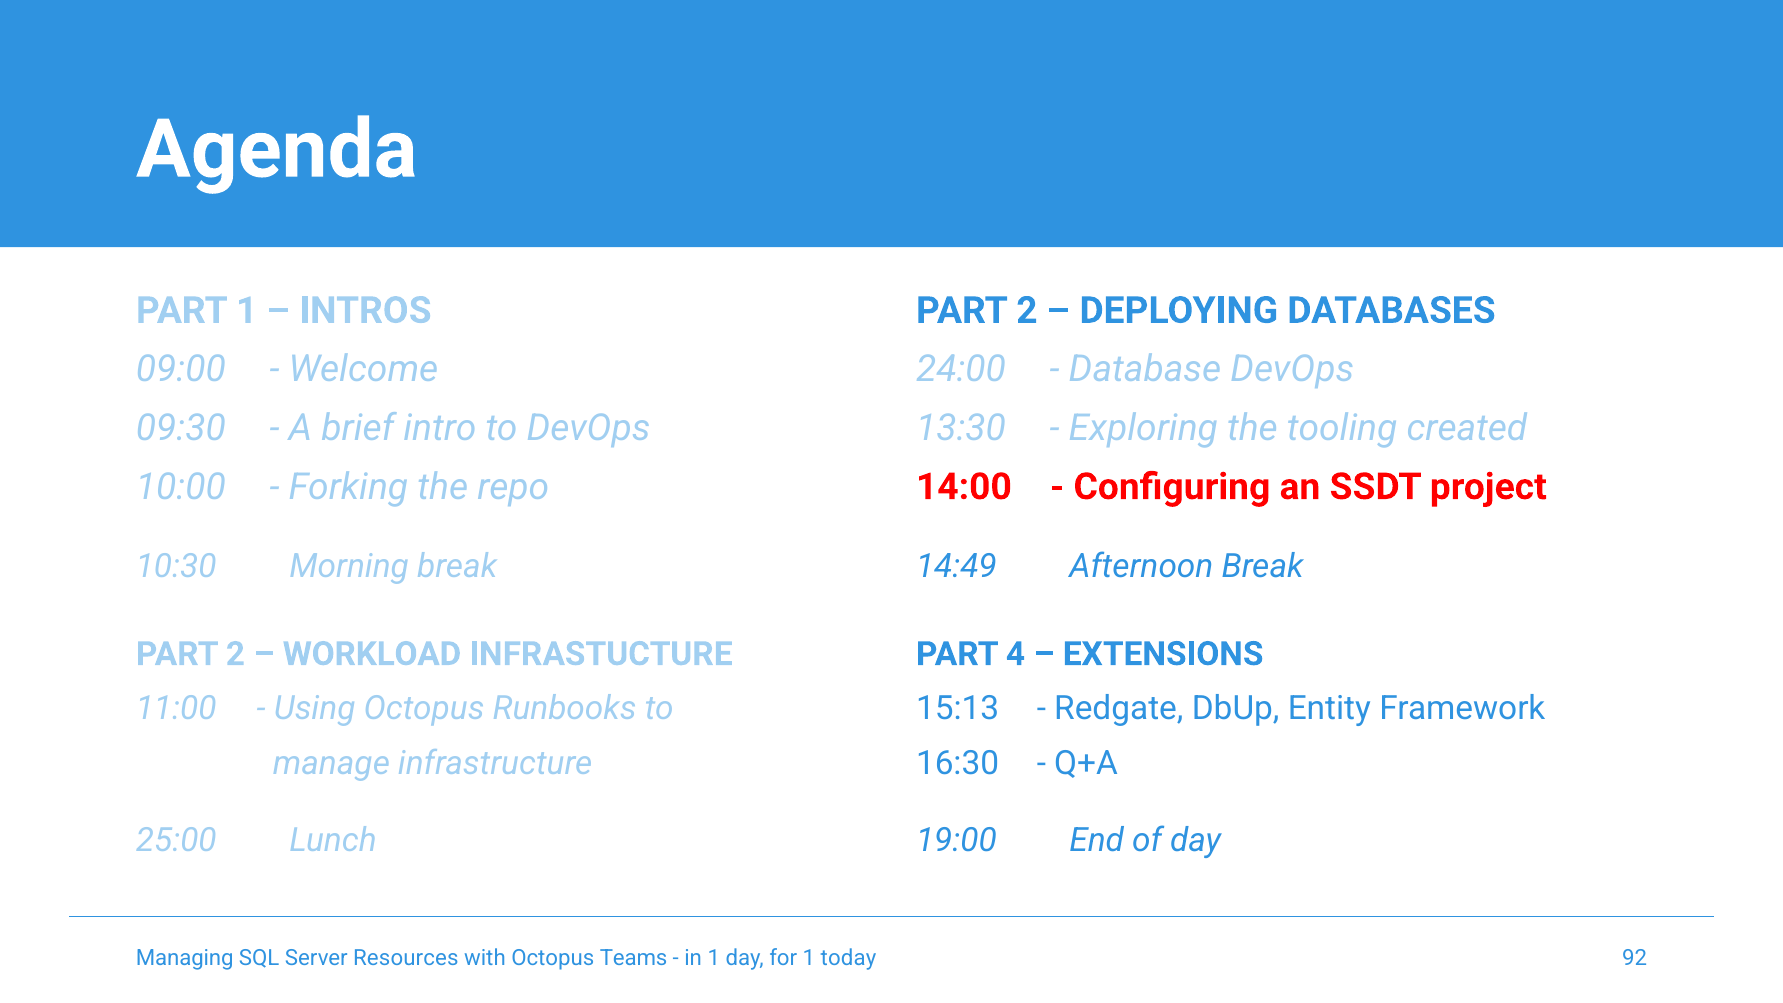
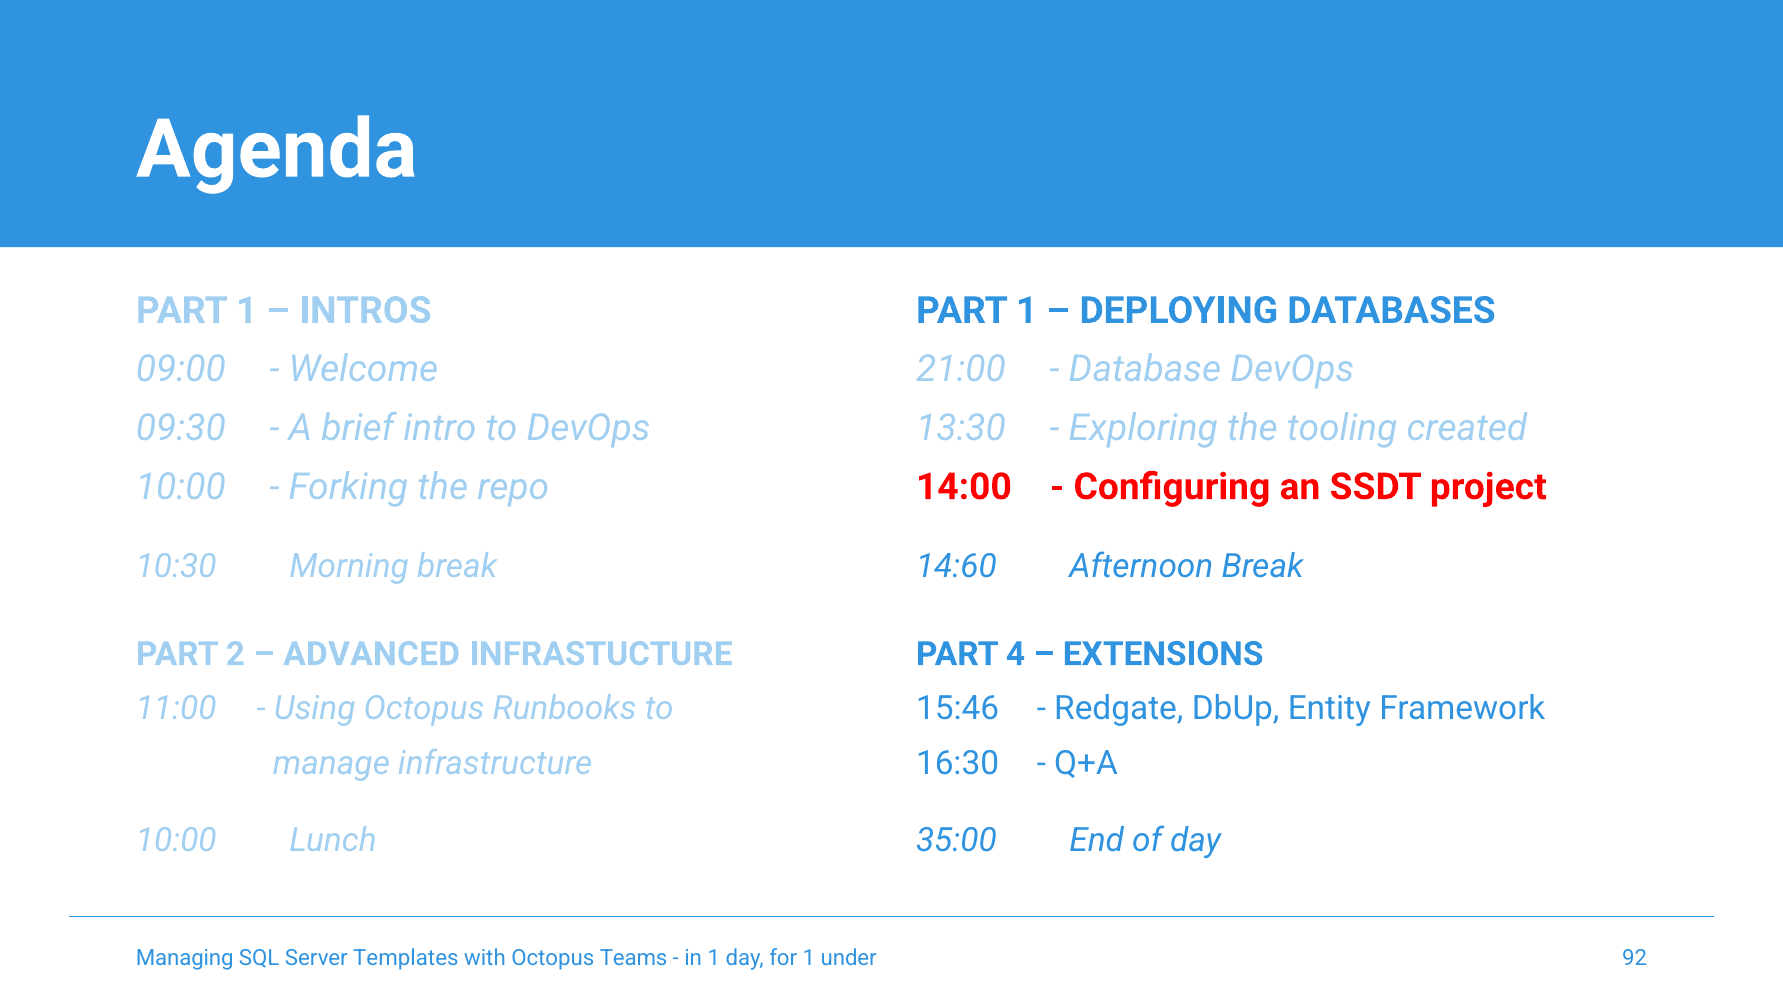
2 at (1027, 311): 2 -> 1
24:00: 24:00 -> 21:00
14:49: 14:49 -> 14:60
WORKLOAD: WORKLOAD -> ADVANCED
15:13: 15:13 -> 15:46
25:00 at (176, 841): 25:00 -> 10:00
19:00: 19:00 -> 35:00
Resources: Resources -> Templates
today: today -> under
